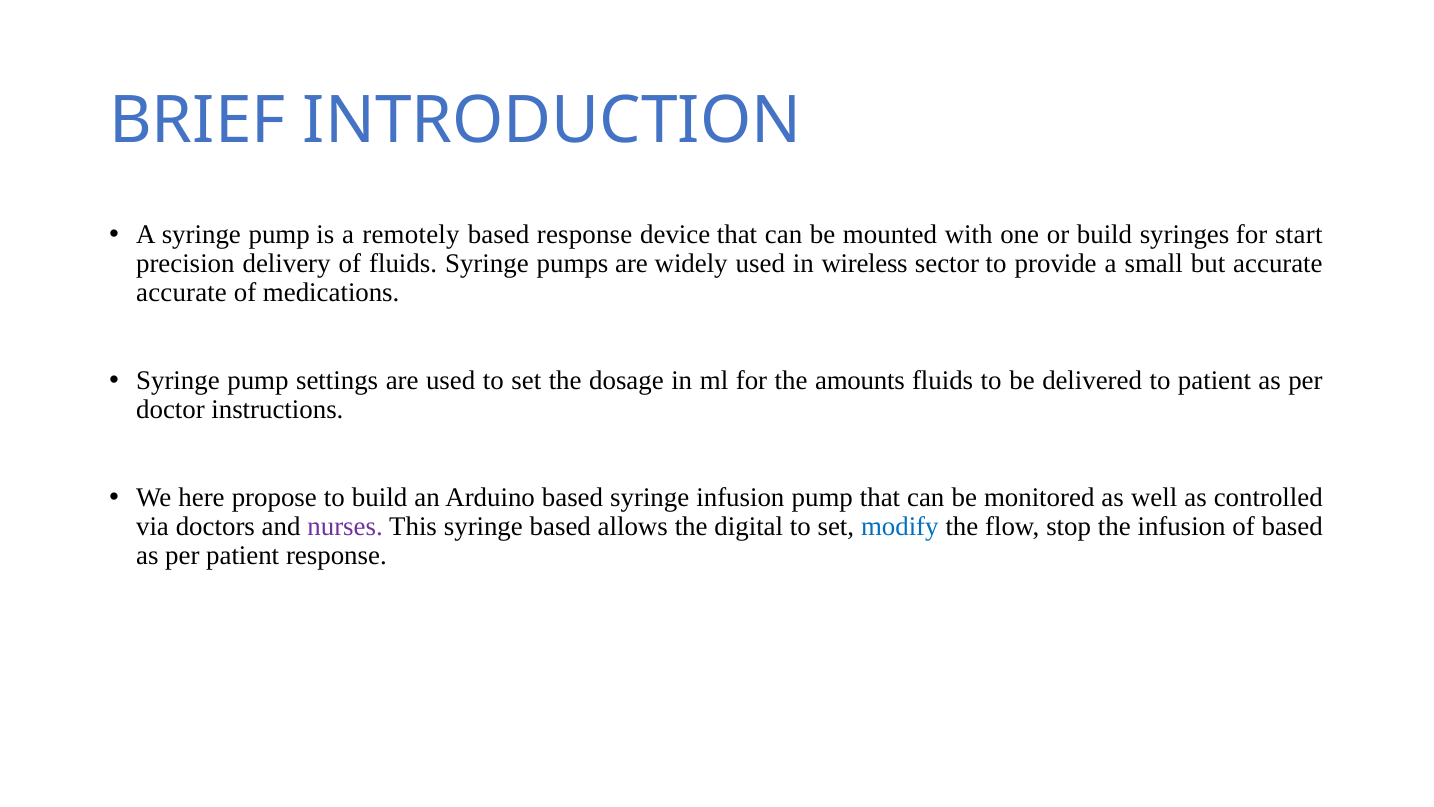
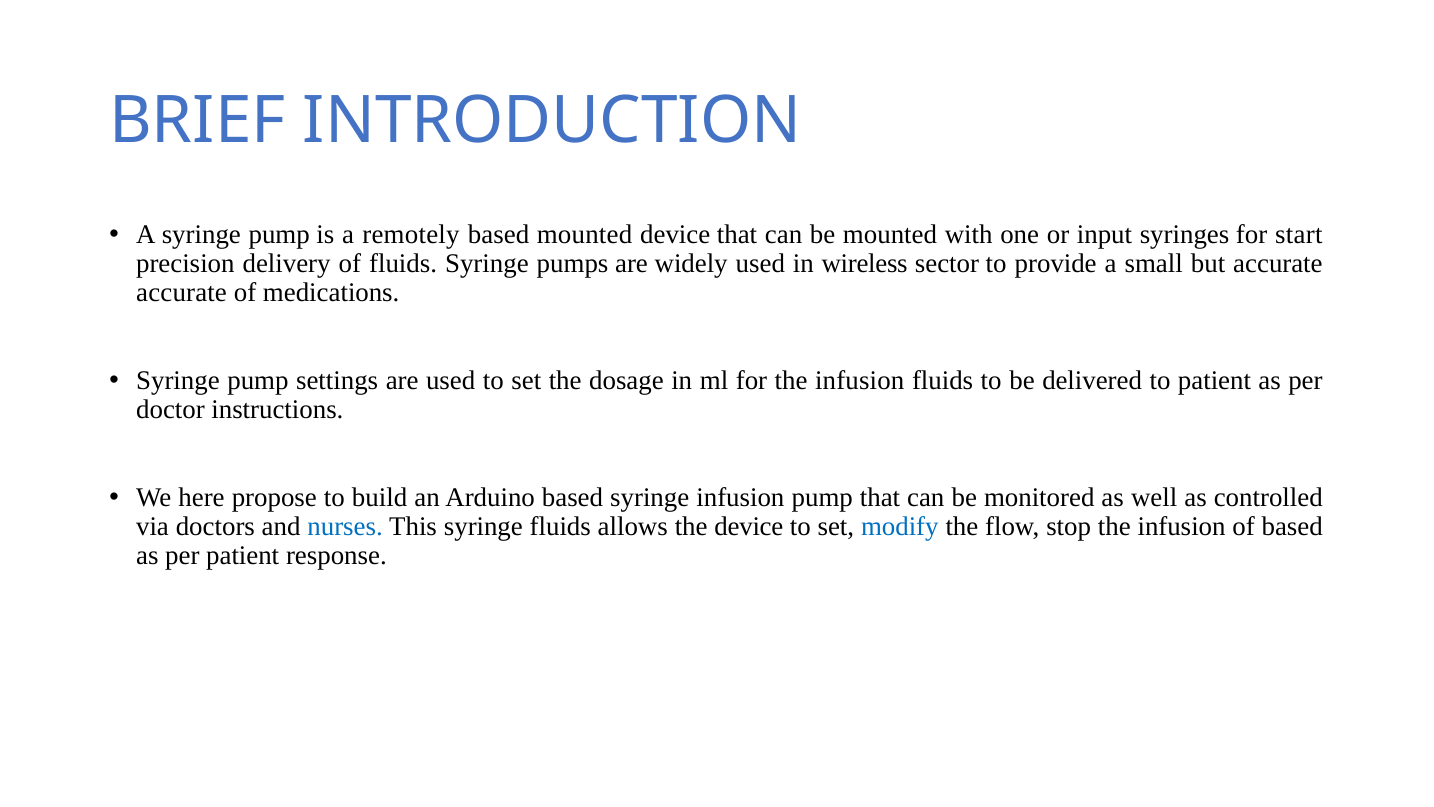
based response: response -> mounted
or build: build -> input
for the amounts: amounts -> infusion
nurses colour: purple -> blue
syringe based: based -> fluids
the digital: digital -> device
